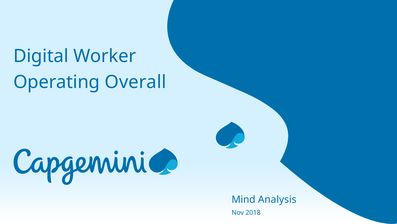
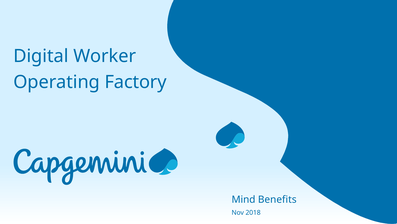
Overall: Overall -> Factory
Analysis: Analysis -> Benefits
